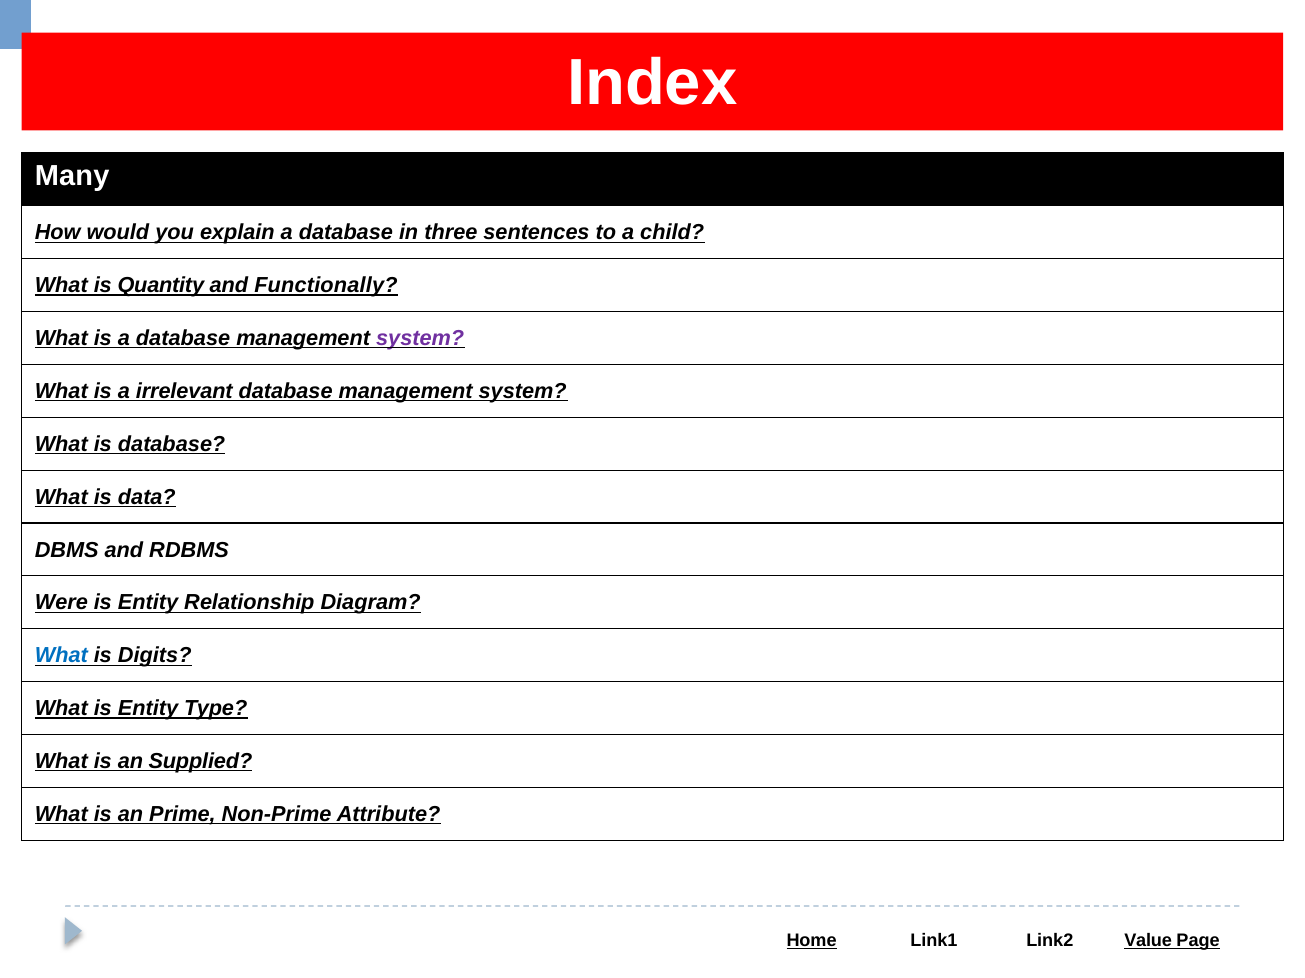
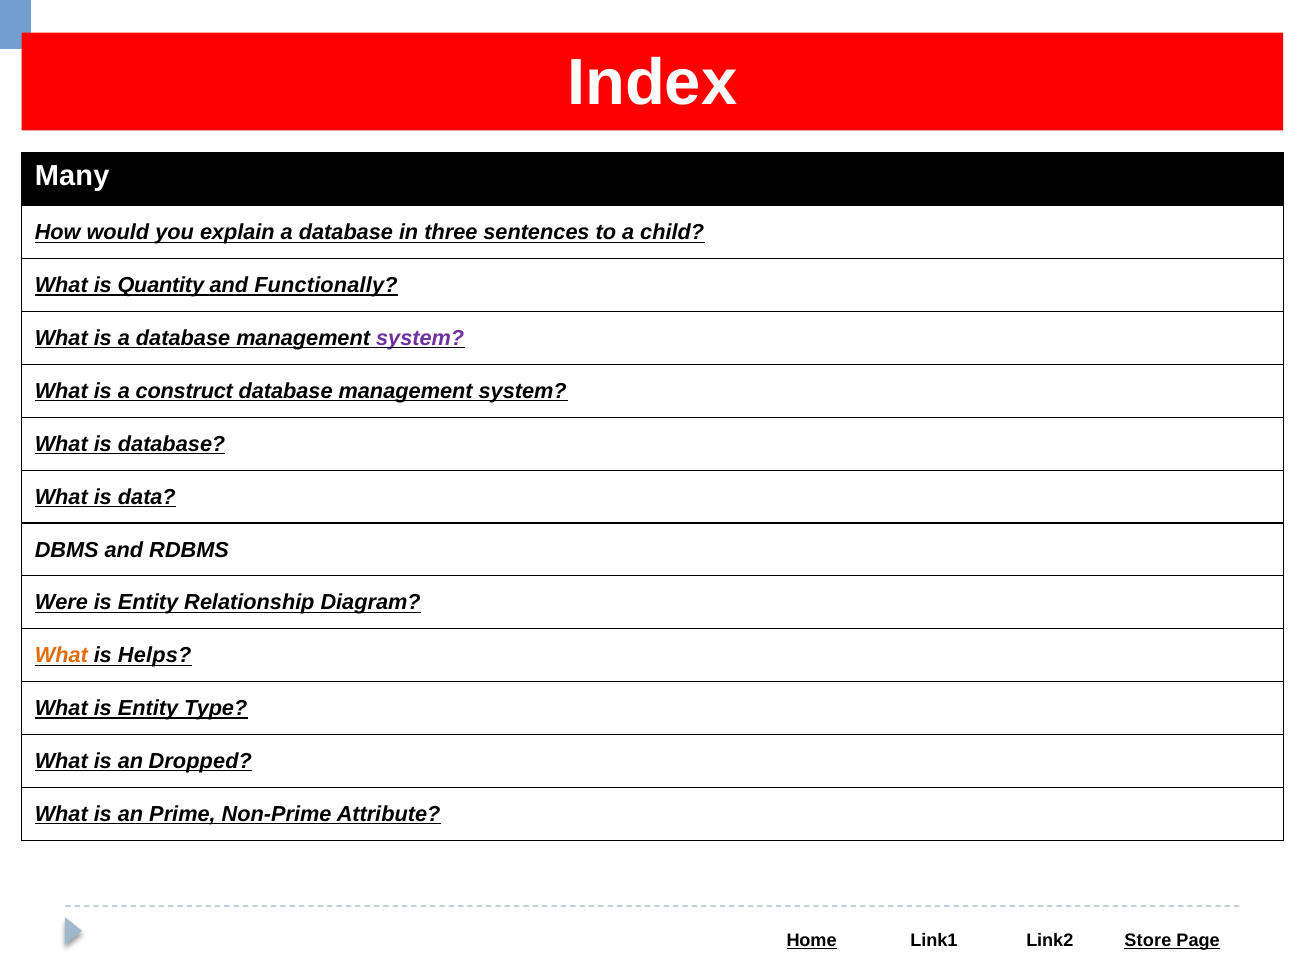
irrelevant: irrelevant -> construct
What at (61, 656) colour: blue -> orange
Digits: Digits -> Helps
Supplied: Supplied -> Dropped
Value: Value -> Store
